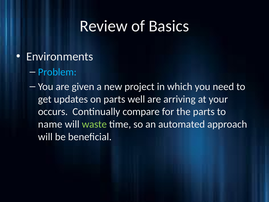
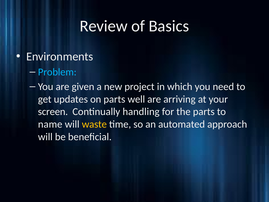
occurs: occurs -> screen
compare: compare -> handling
waste colour: light green -> yellow
